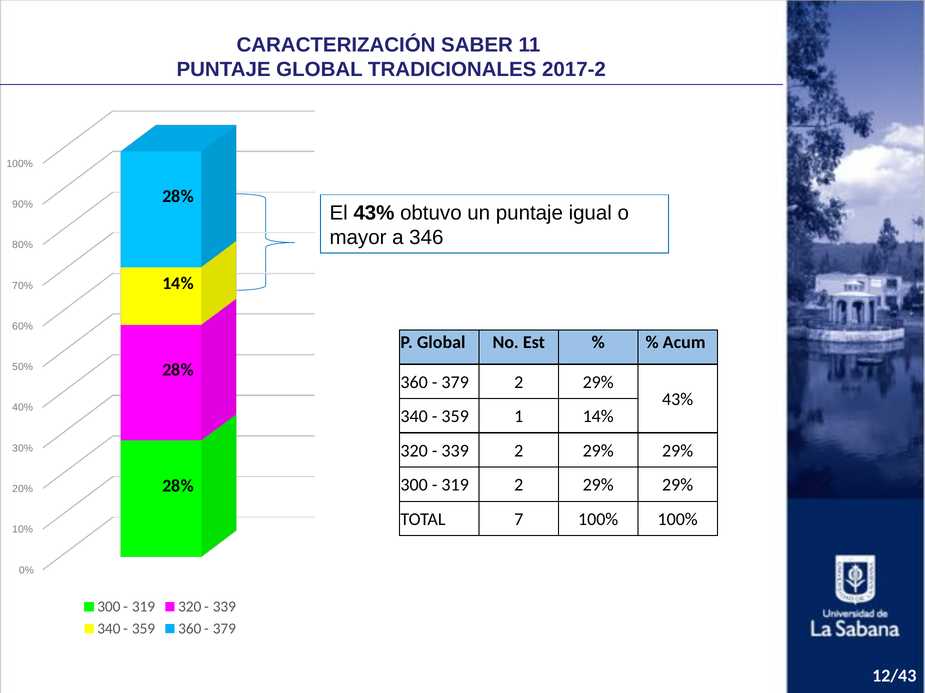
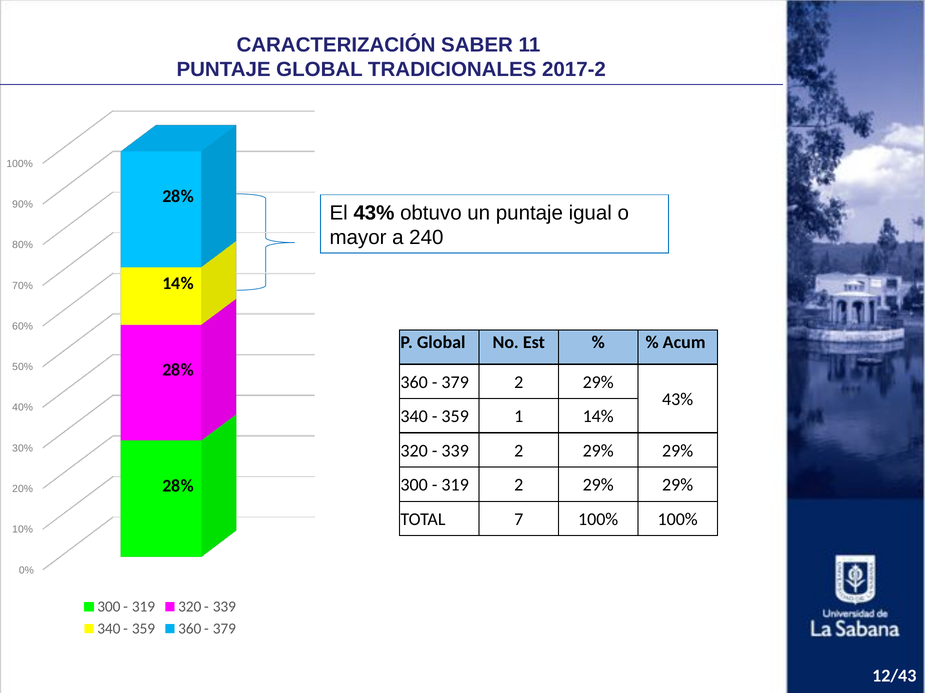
346: 346 -> 240
